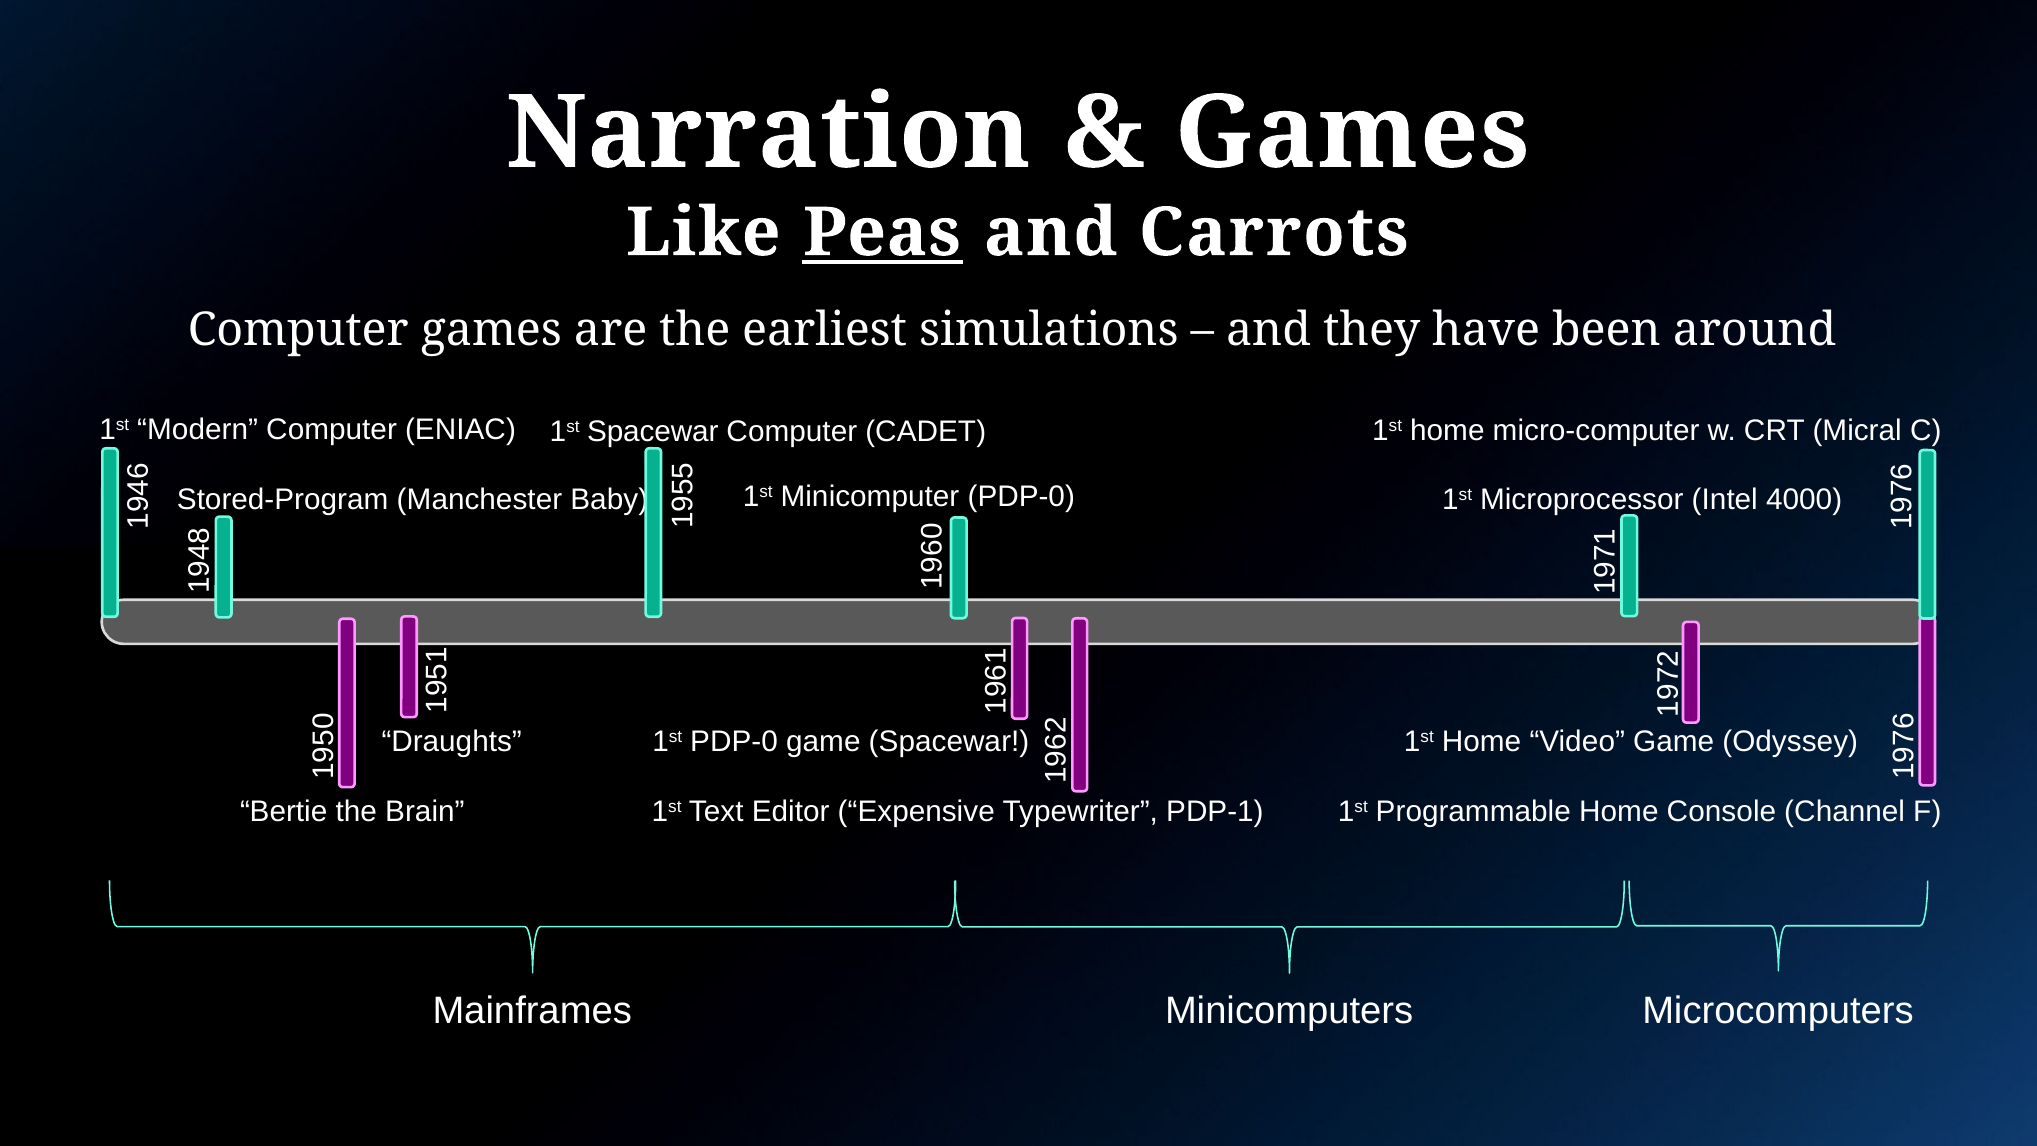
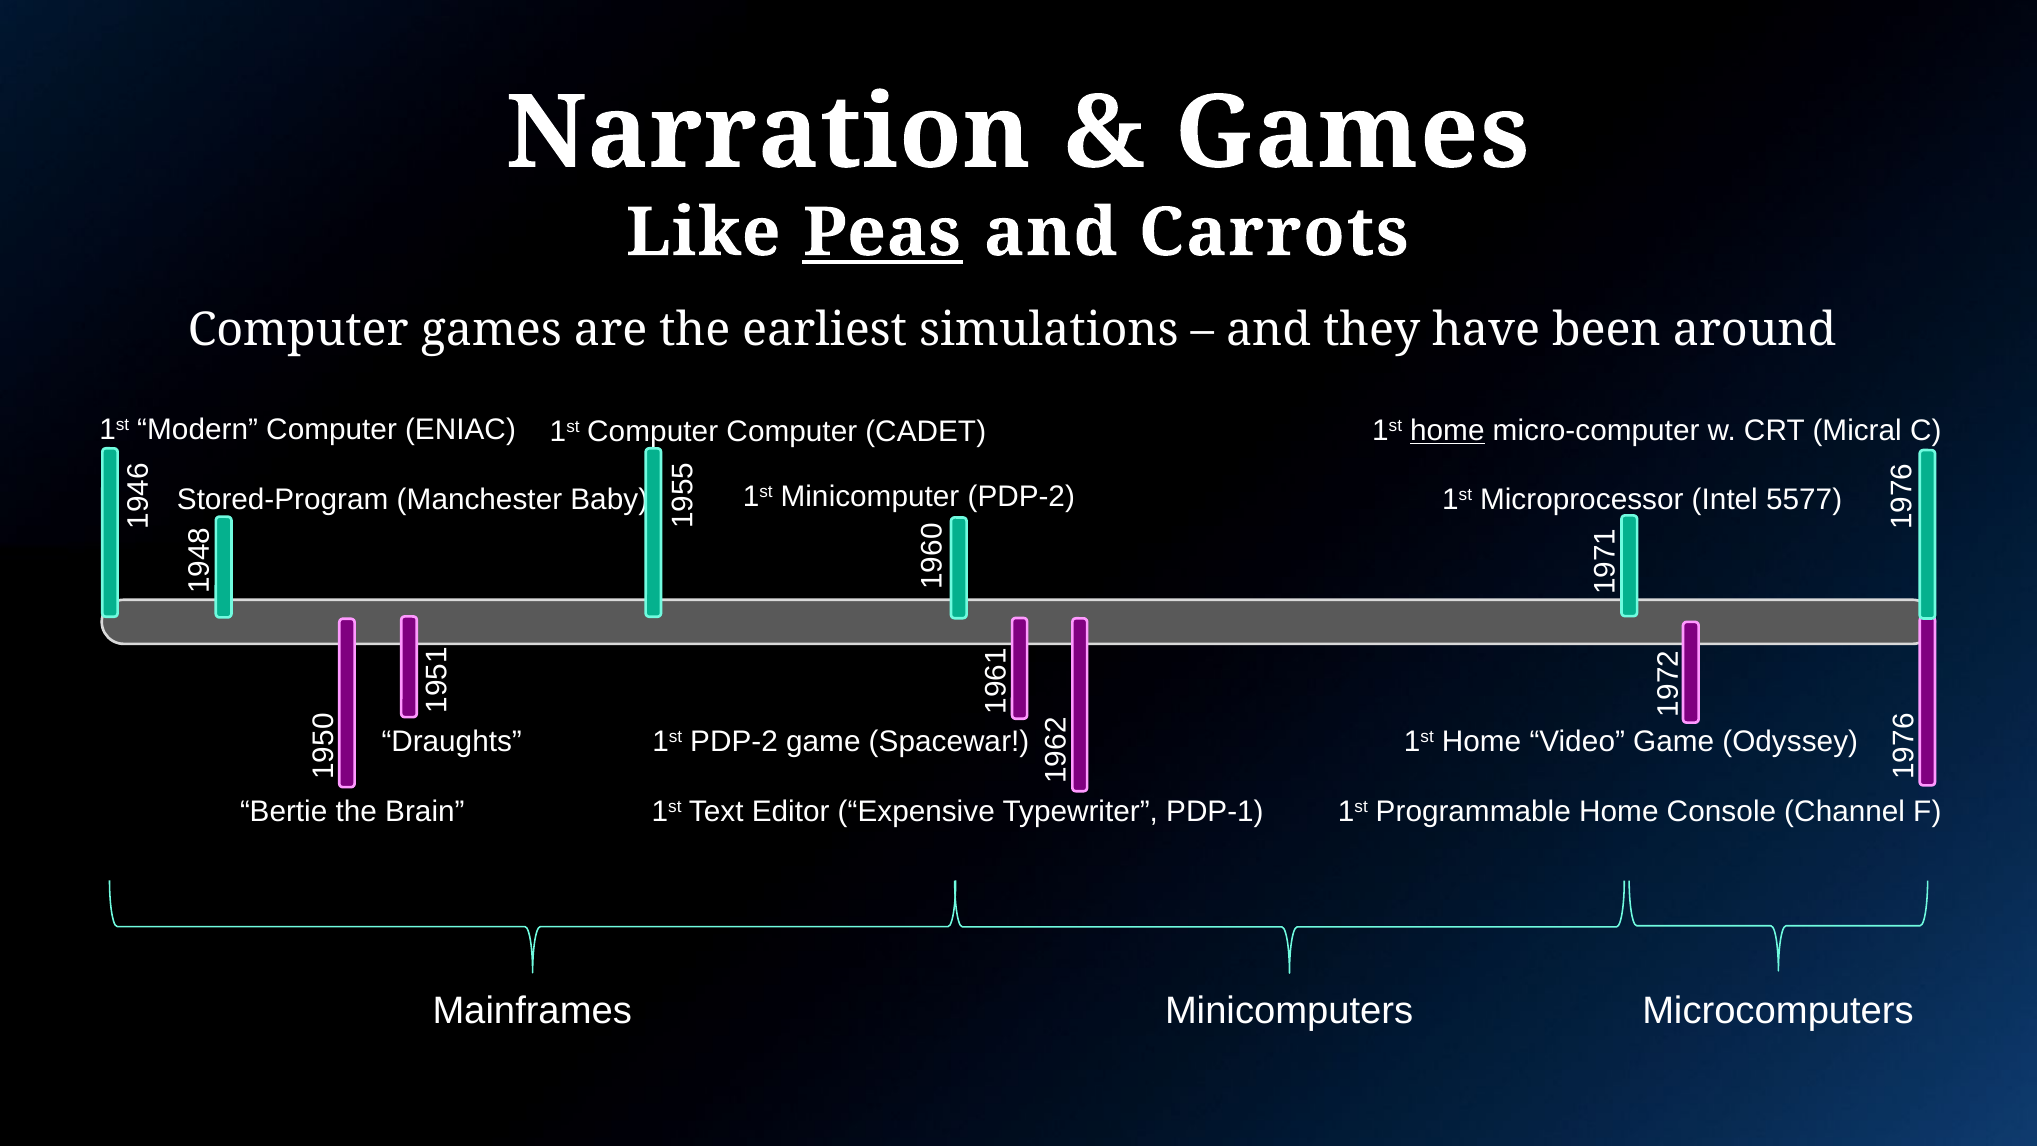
home at (1447, 431) underline: none -> present
1st Spacewar: Spacewar -> Computer
Minicomputer PDP-0: PDP-0 -> PDP-2
4000: 4000 -> 5577
1st PDP-0: PDP-0 -> PDP-2
